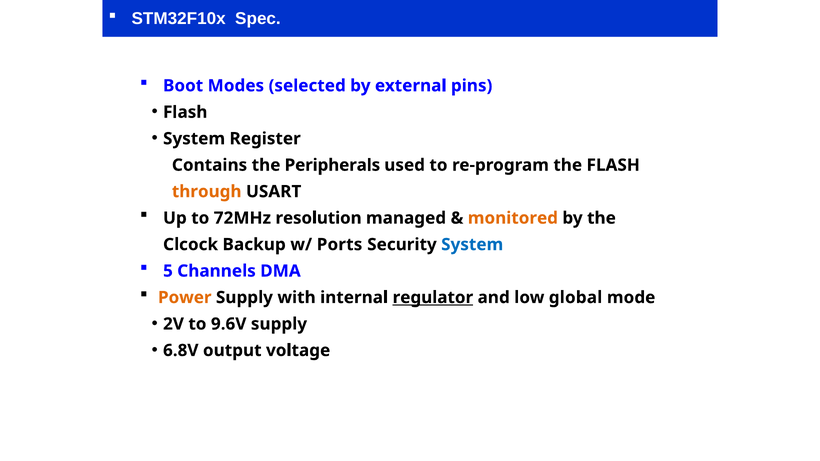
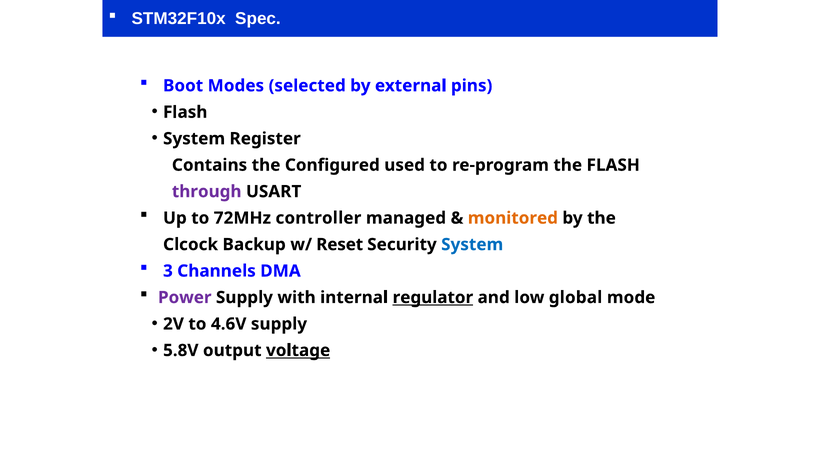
Peripherals: Peripherals -> Configured
through colour: orange -> purple
resolution: resolution -> controller
Ports: Ports -> Reset
5: 5 -> 3
Power colour: orange -> purple
9.6V: 9.6V -> 4.6V
6.8V: 6.8V -> 5.8V
voltage underline: none -> present
